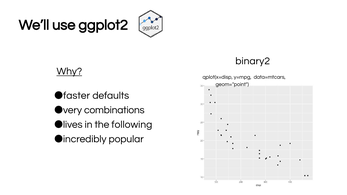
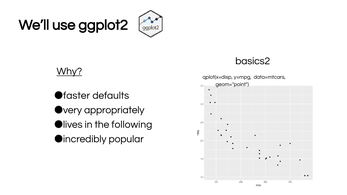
binary2: binary2 -> basics2
combinations: combinations -> appropriately
